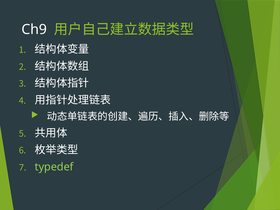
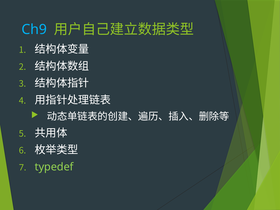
Ch9 colour: white -> light blue
